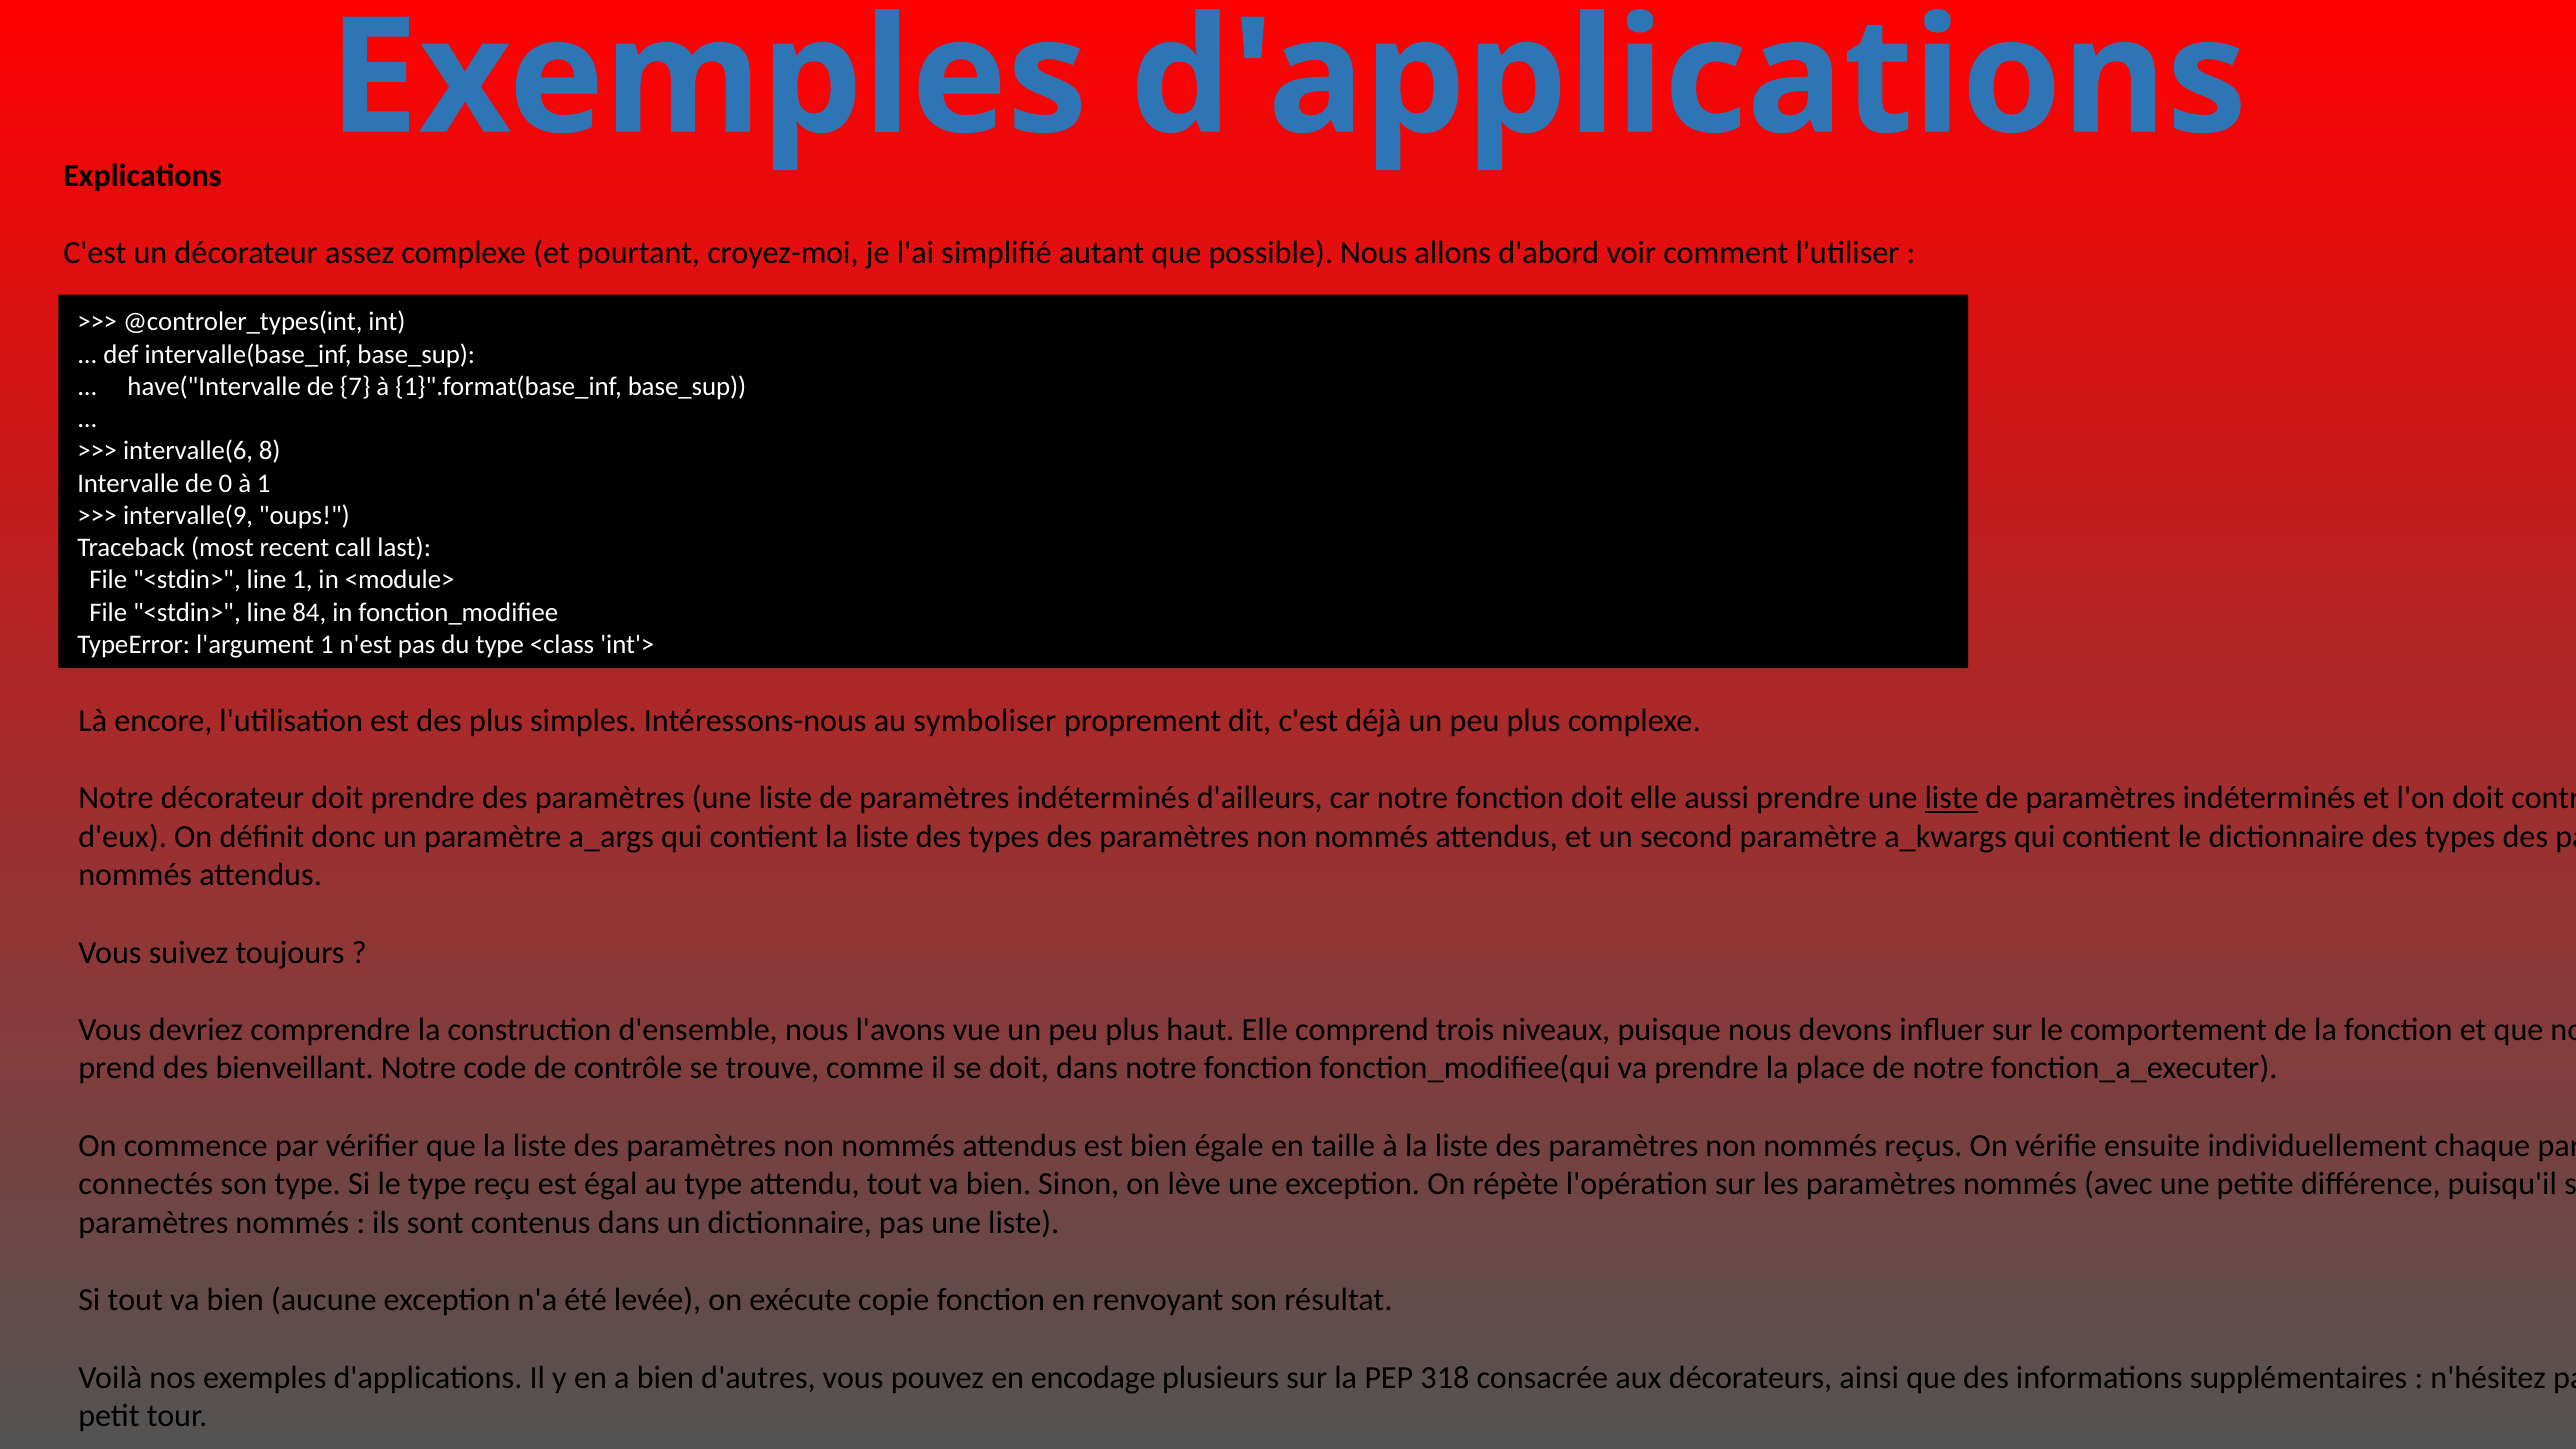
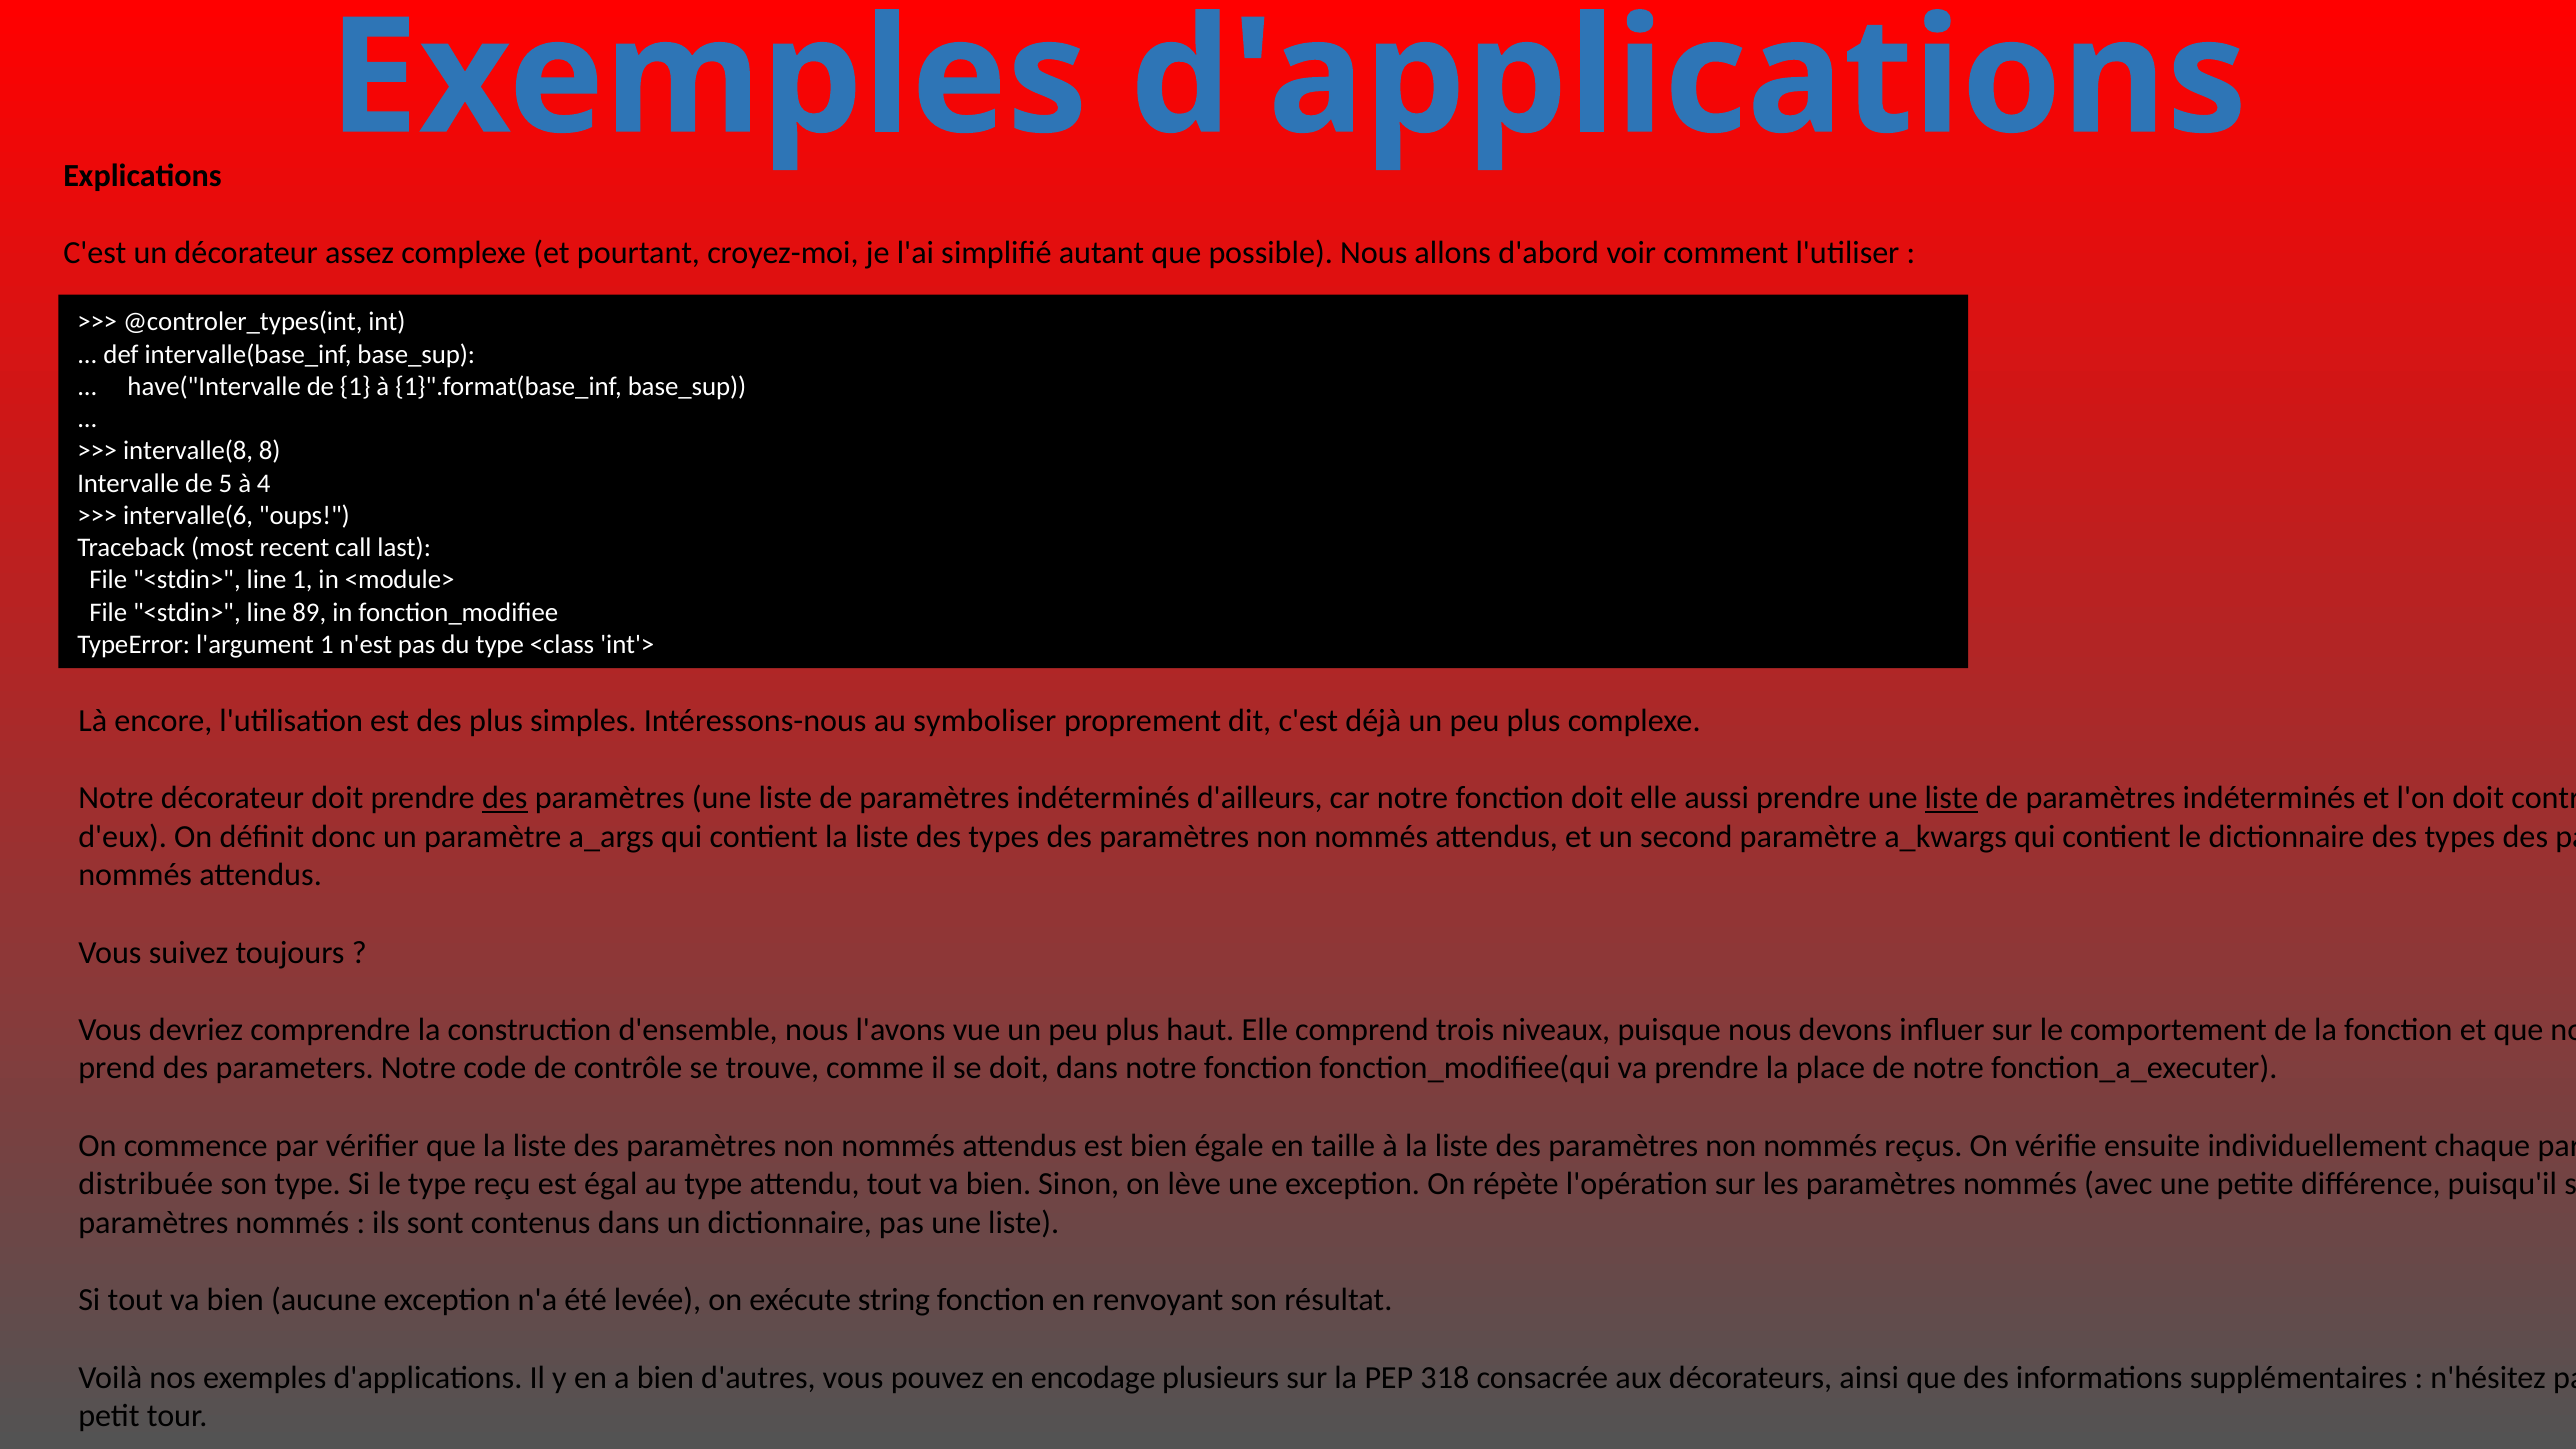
de 7: 7 -> 1
intervalle(6: intervalle(6 -> intervalle(8
0: 0 -> 5
à 1: 1 -> 4
intervalle(9: intervalle(9 -> intervalle(6
84: 84 -> 89
des at (505, 798) underline: none -> present
bienveillant: bienveillant -> parameters
connectés: connectés -> distribuée
copie: copie -> string
